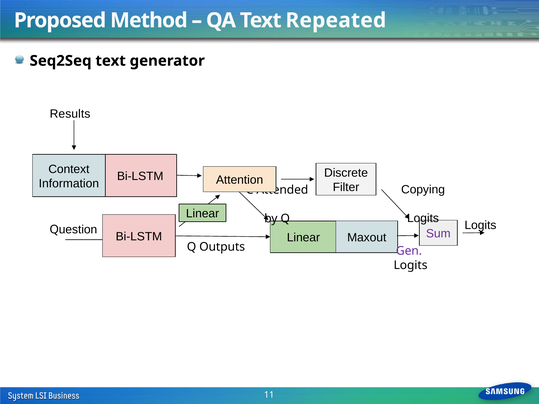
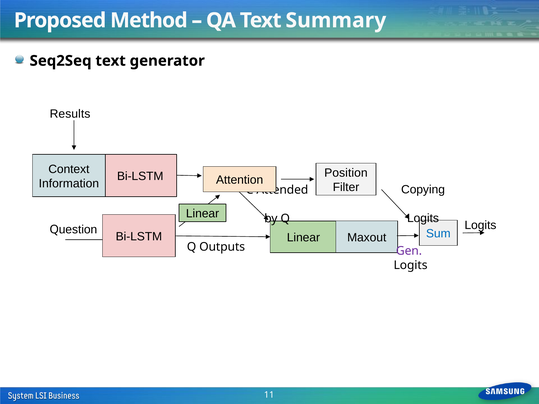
Repeated: Repeated -> Summary
Discrete: Discrete -> Position
Sum colour: purple -> blue
